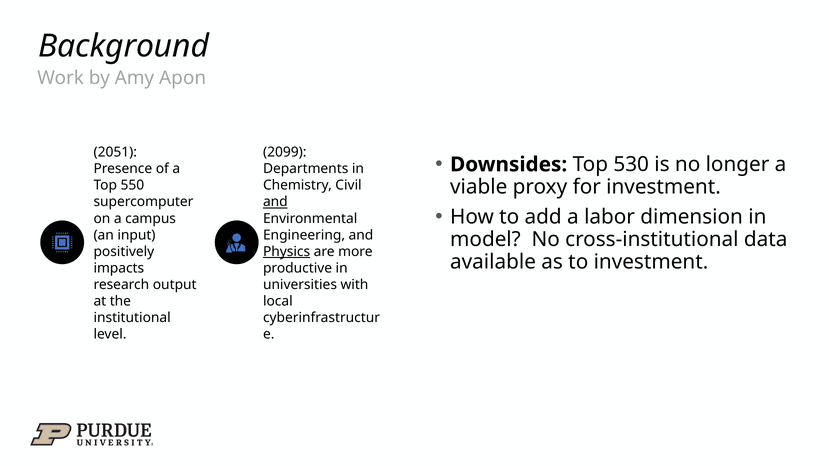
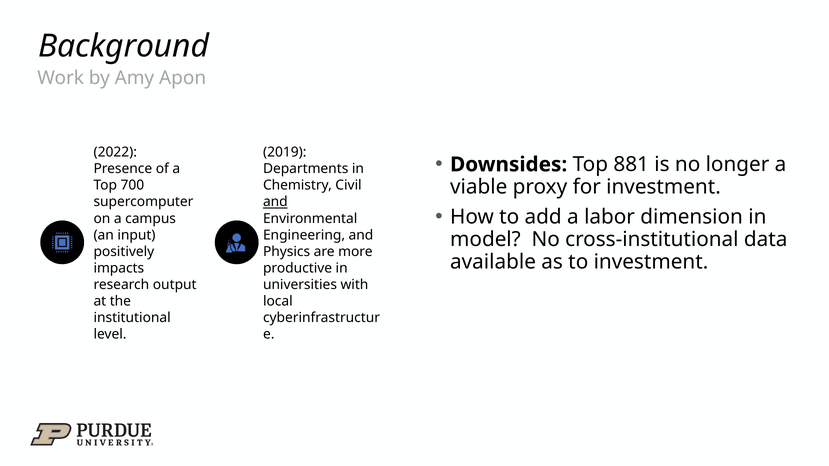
2051: 2051 -> 2022
2099: 2099 -> 2019
530: 530 -> 881
550: 550 -> 700
Physics underline: present -> none
